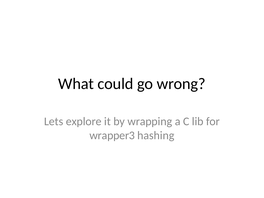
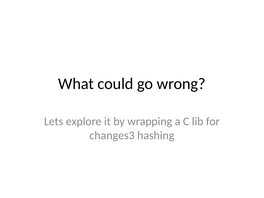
wrapper3: wrapper3 -> changes3
